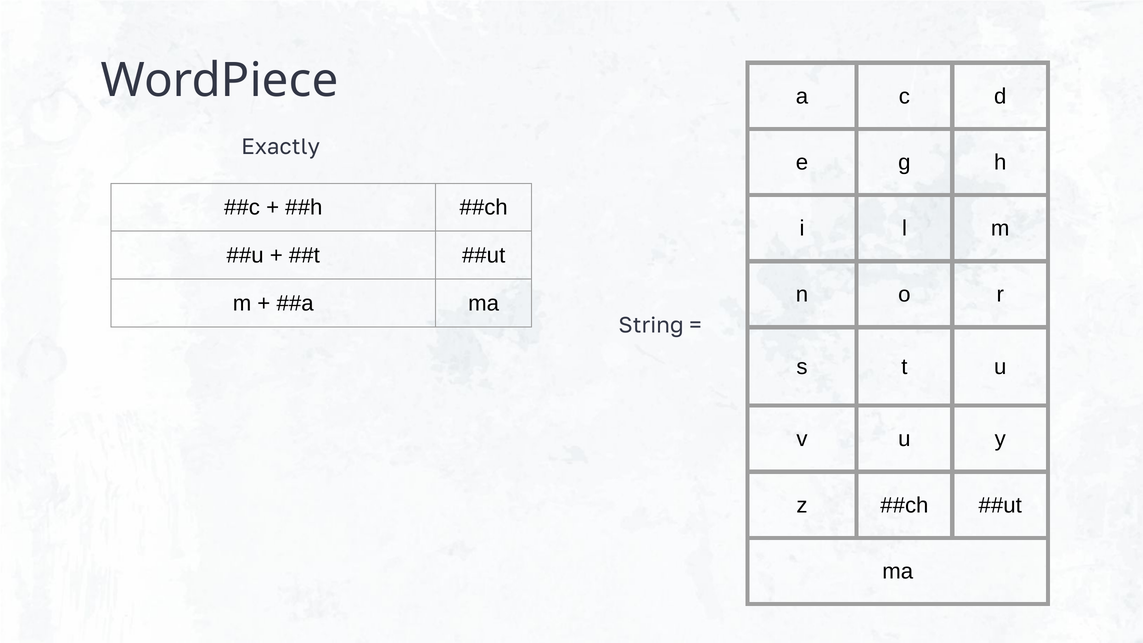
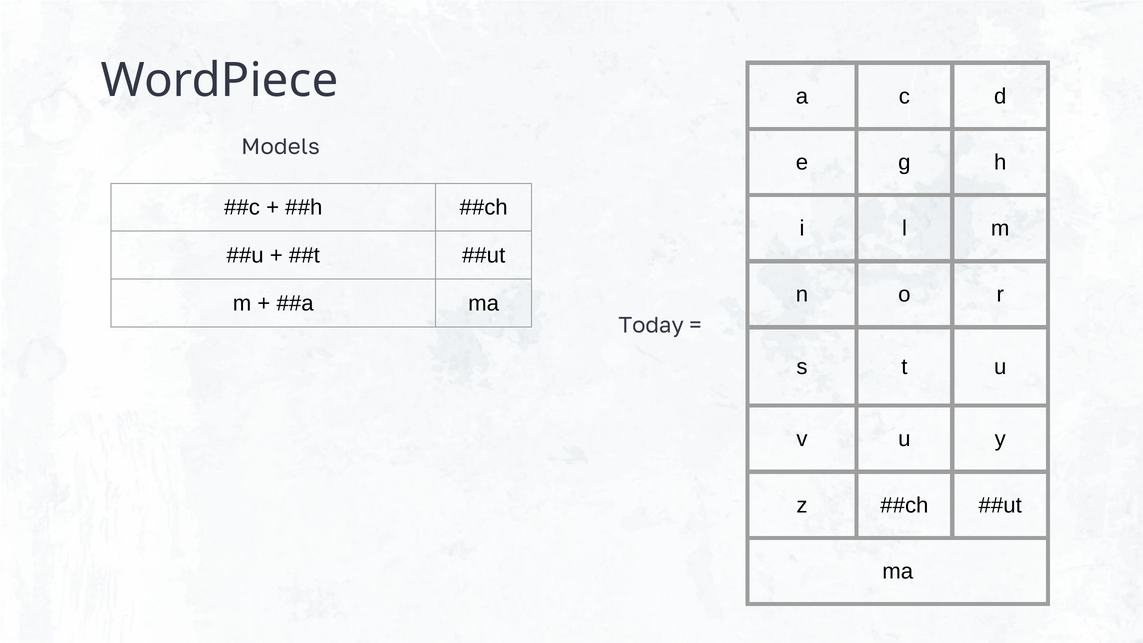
Exactly: Exactly -> Models
String: String -> Today
